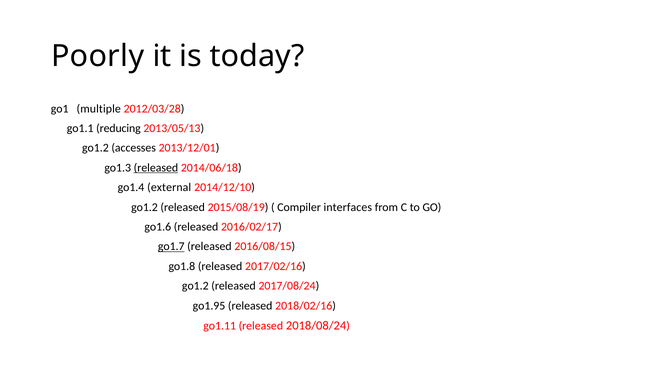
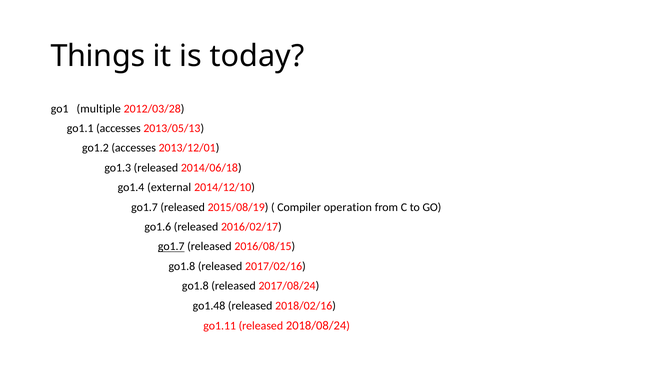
Poorly: Poorly -> Things
go1.1 reducing: reducing -> accesses
released at (156, 168) underline: present -> none
go1.2 at (144, 207): go1.2 -> go1.7
interfaces: interfaces -> operation
go1.2 at (195, 286): go1.2 -> go1.8
go1.95: go1.95 -> go1.48
